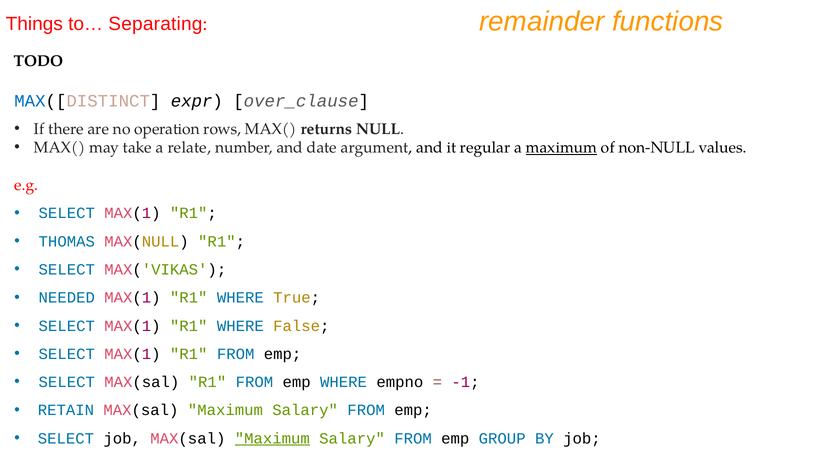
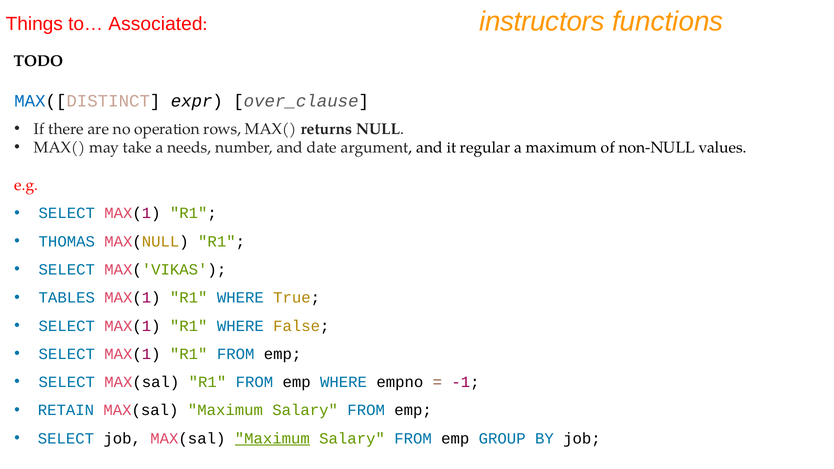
Separating: Separating -> Associated
remainder: remainder -> instructors
relate: relate -> needs
maximum at (561, 148) underline: present -> none
NEEDED: NEEDED -> TABLES
